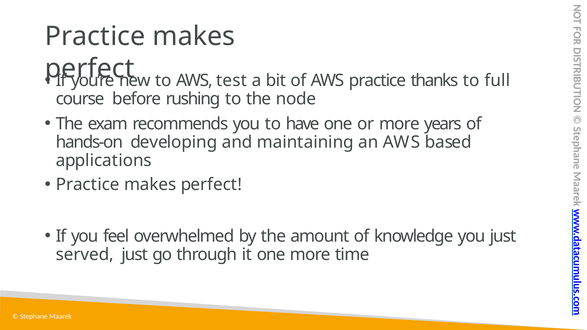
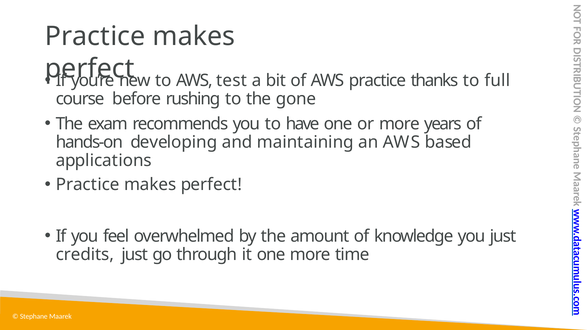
node: node -> gone
served: served -> credits
